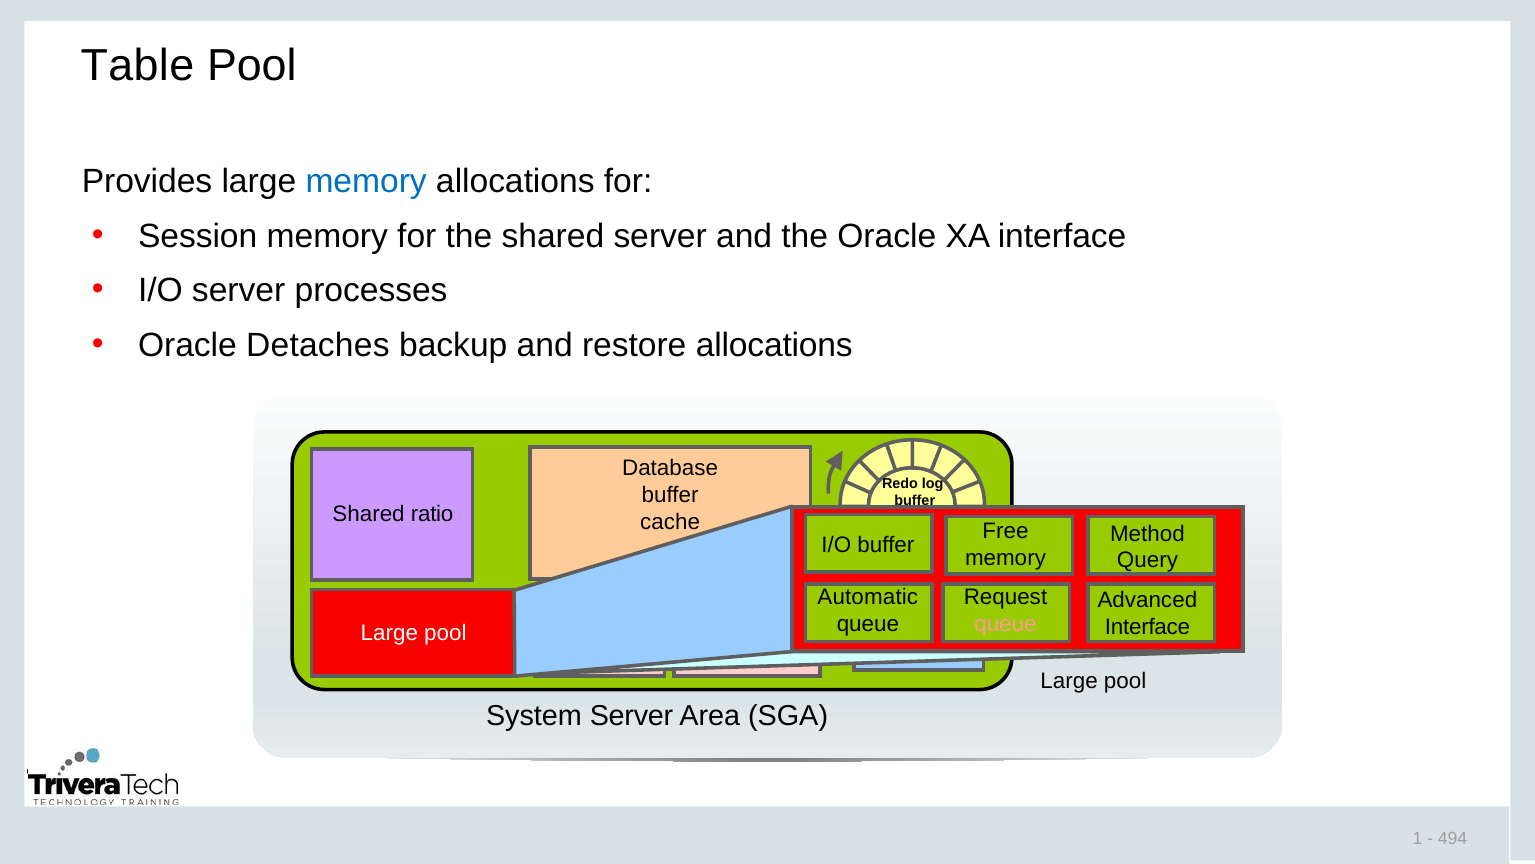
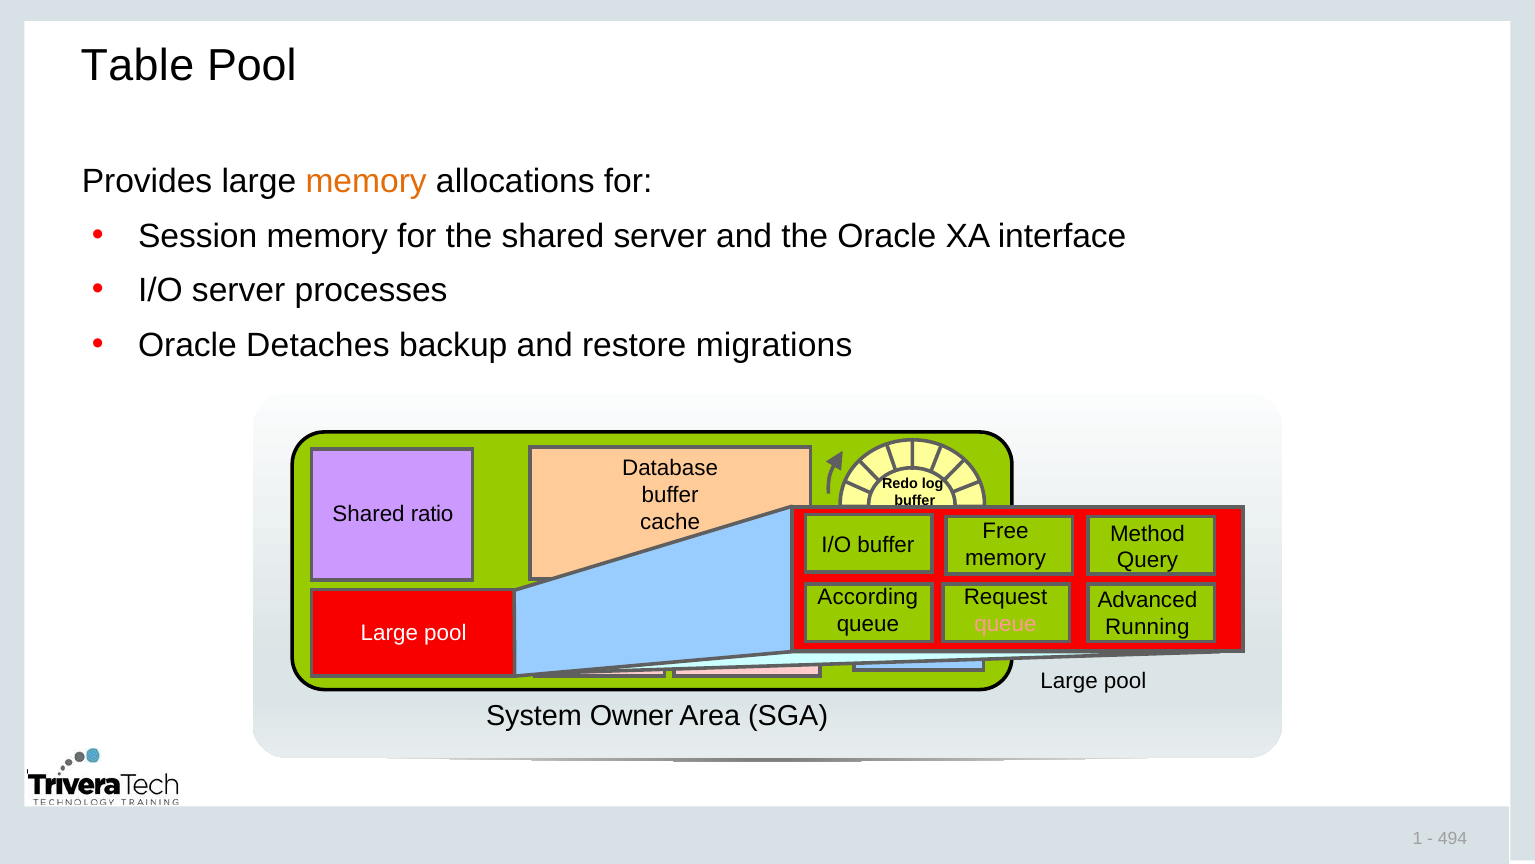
memory at (366, 181) colour: blue -> orange
restore allocations: allocations -> migrations
Automatic: Automatic -> According
Interface at (1148, 627): Interface -> Running
System Server: Server -> Owner
